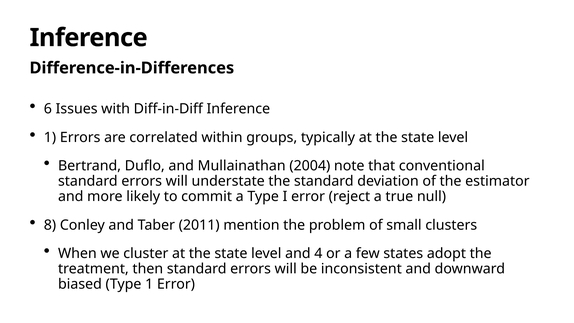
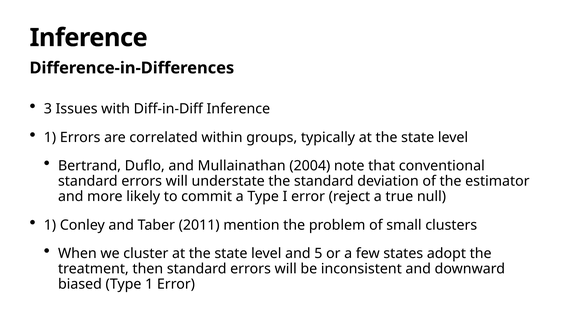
6: 6 -> 3
8 at (50, 225): 8 -> 1
4: 4 -> 5
